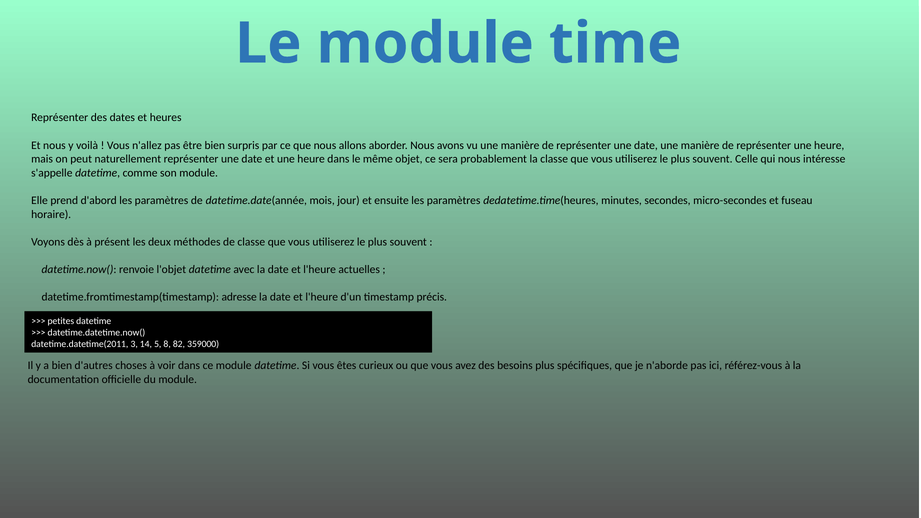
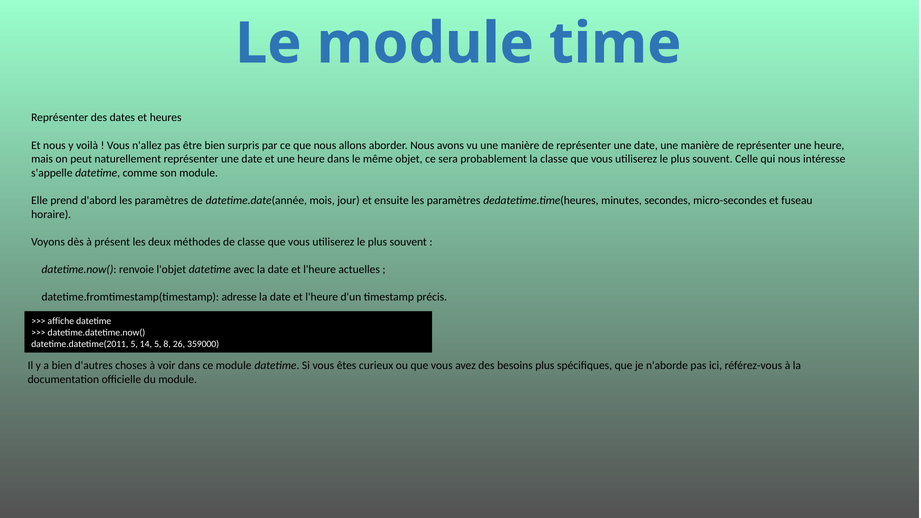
petites: petites -> affiche
datetime.datetime(2011 3: 3 -> 5
82: 82 -> 26
